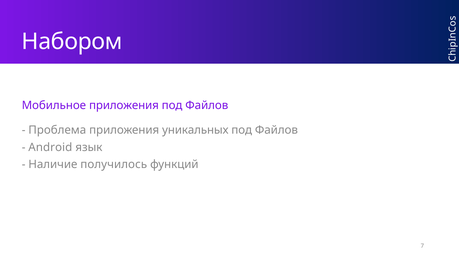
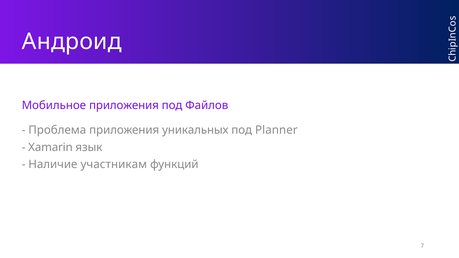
Набором: Набором -> Андроид
Файлов at (276, 130): Файлов -> Planner
Android: Android -> Xamarin
получилось: получилось -> участникам
